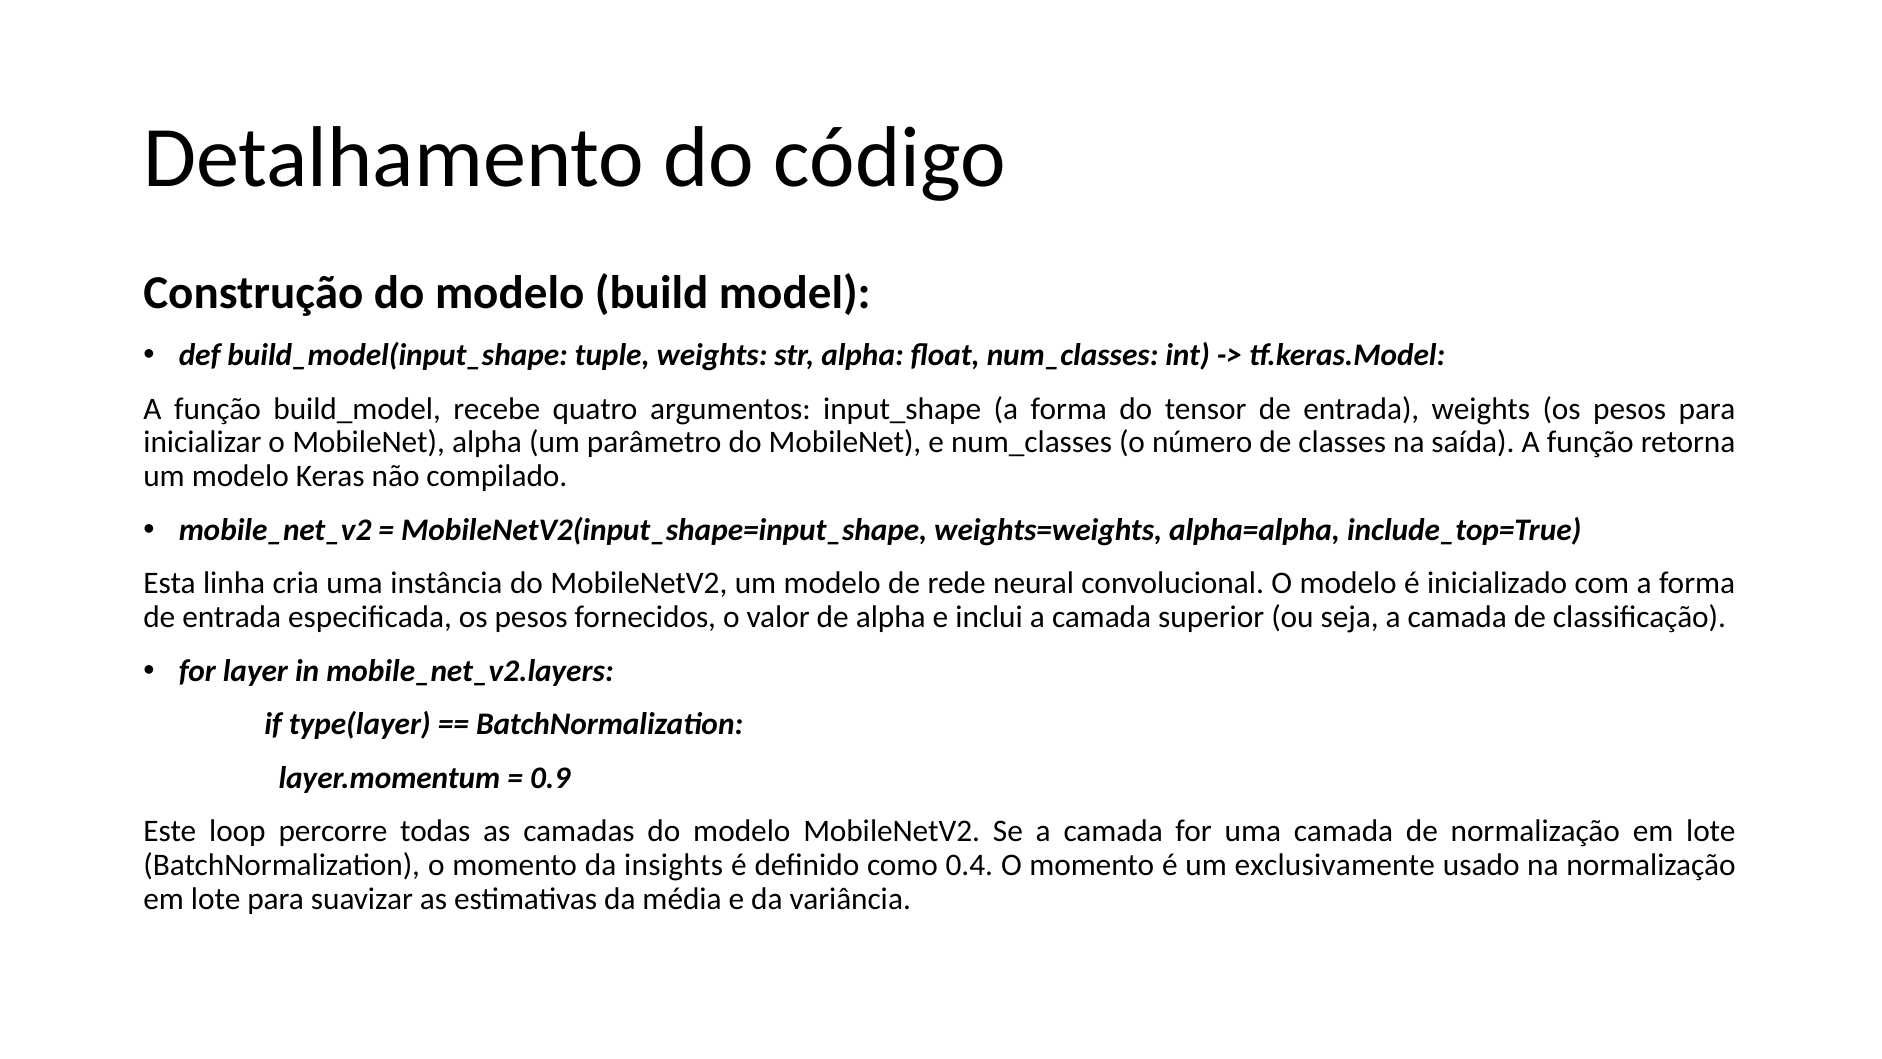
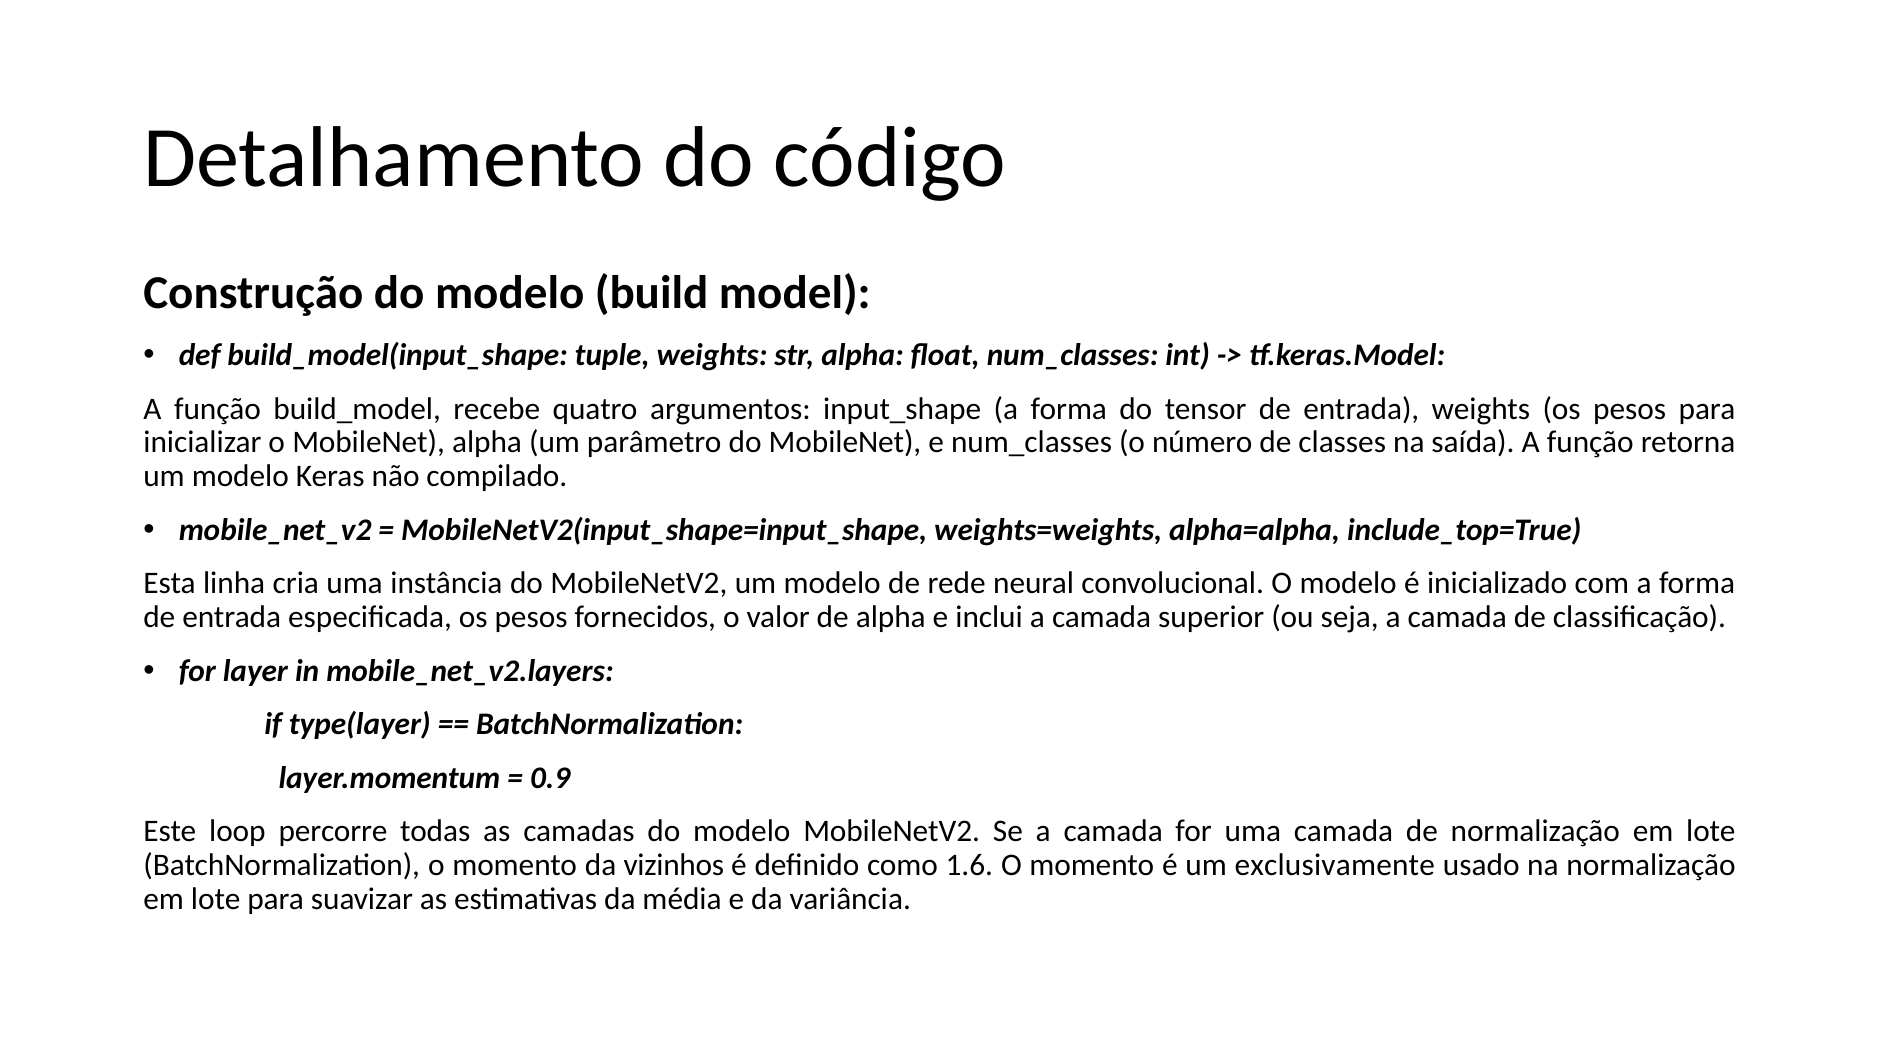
insights: insights -> vizinhos
0.4: 0.4 -> 1.6
